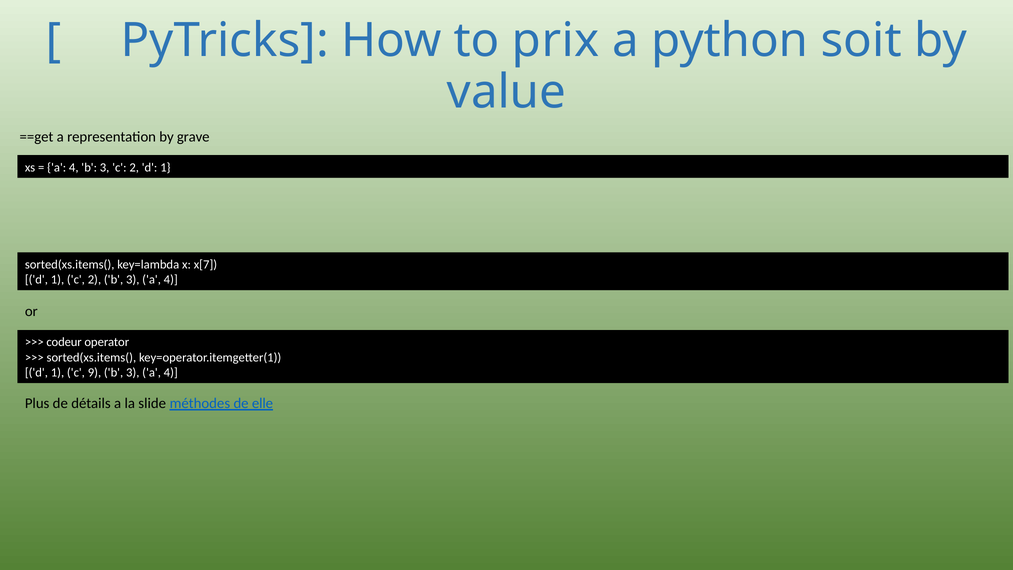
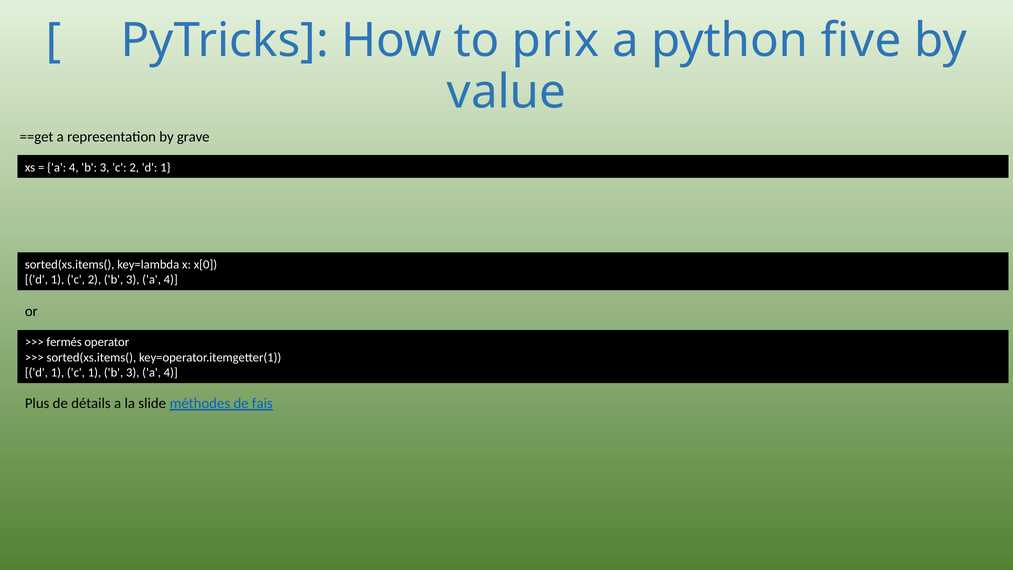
soit: soit -> five
x[7: x[7 -> x[0
codeur: codeur -> fermés
c 9: 9 -> 1
elle: elle -> fais
